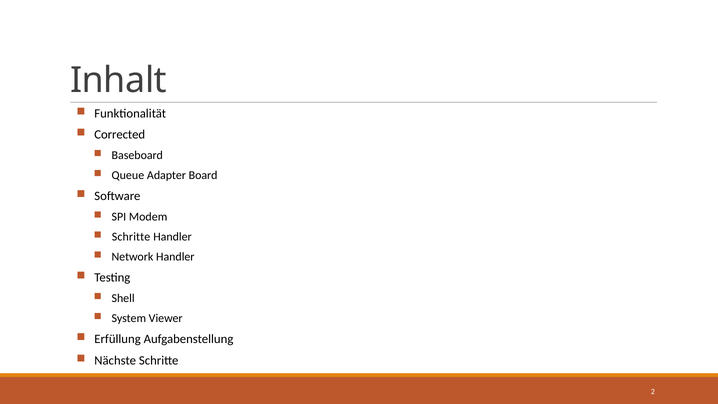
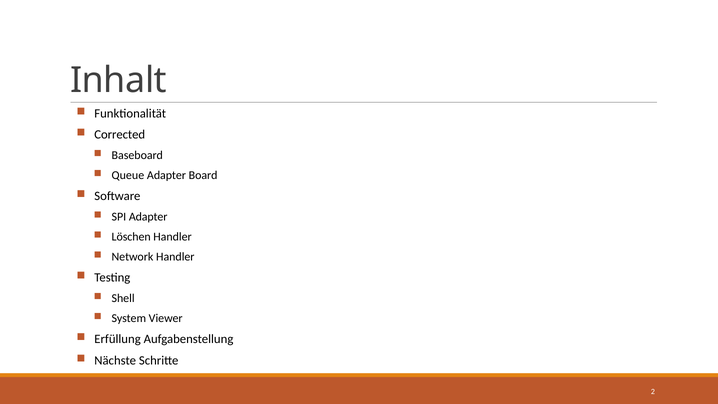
SPI Modem: Modem -> Adapter
Schritte at (131, 237): Schritte -> Löschen
